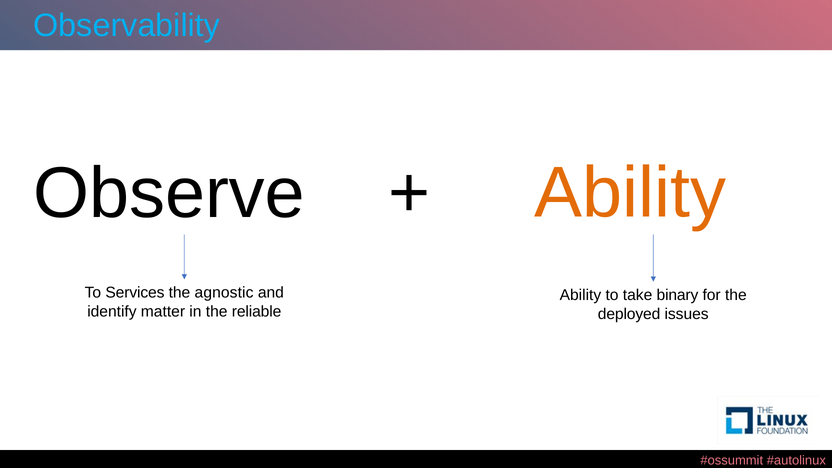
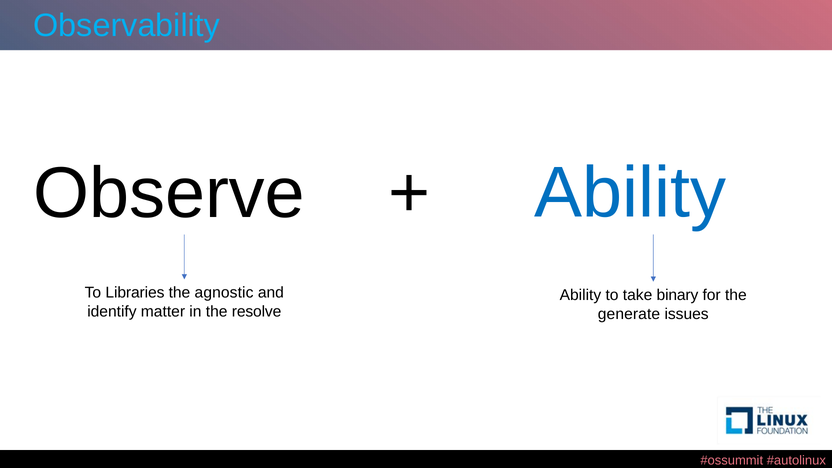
Ability at (630, 193) colour: orange -> blue
Services: Services -> Libraries
reliable: reliable -> resolve
deployed: deployed -> generate
